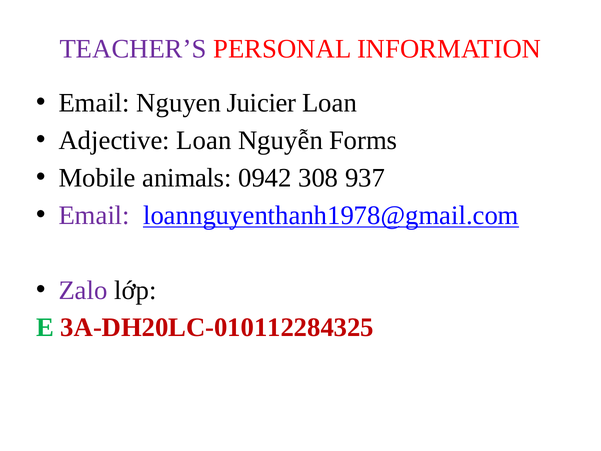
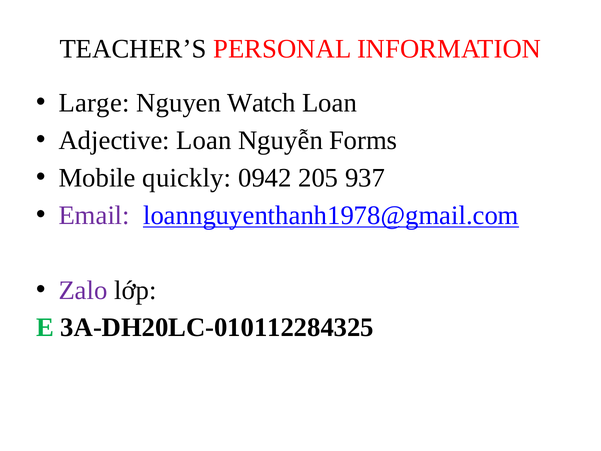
TEACHER’S colour: purple -> black
Email at (94, 103): Email -> Large
Juicier: Juicier -> Watch
animals: animals -> quickly
308: 308 -> 205
3A-DH20LC-010112284325 colour: red -> black
